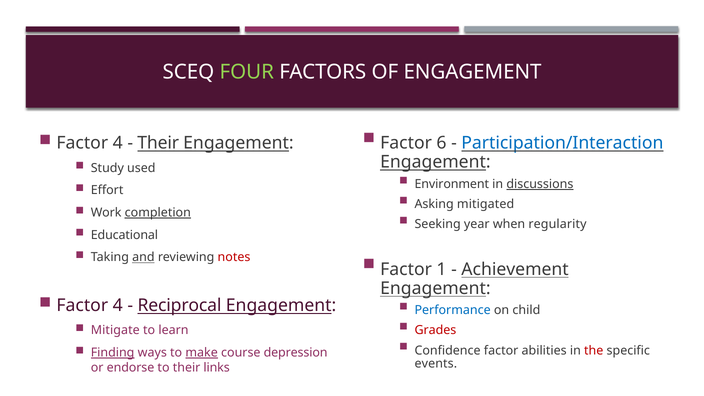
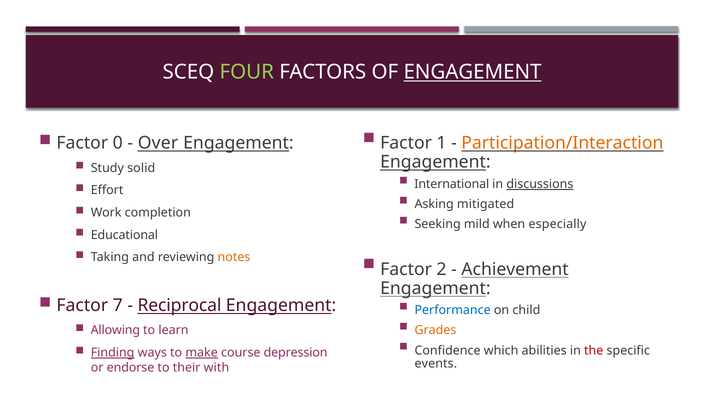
ENGAGEMENT at (472, 72) underline: none -> present
6: 6 -> 1
Participation/Interaction colour: blue -> orange
4 at (118, 143): 4 -> 0
Their at (158, 143): Their -> Over
used: used -> solid
Environment: Environment -> International
completion underline: present -> none
year: year -> mild
regularity: regularity -> especially
and underline: present -> none
notes colour: red -> orange
1: 1 -> 2
4 at (118, 305): 4 -> 7
Grades colour: red -> orange
Mitigate: Mitigate -> Allowing
Confidence factor: factor -> which
links: links -> with
